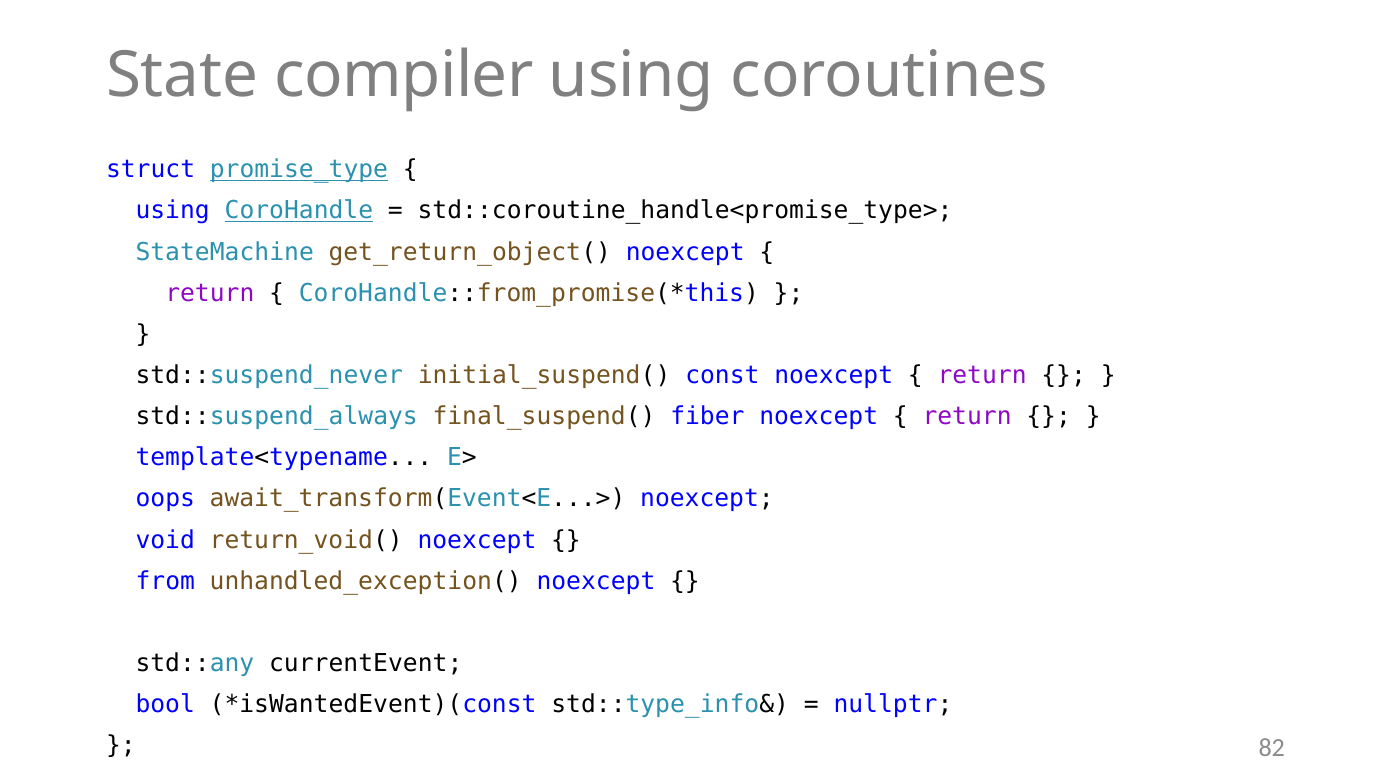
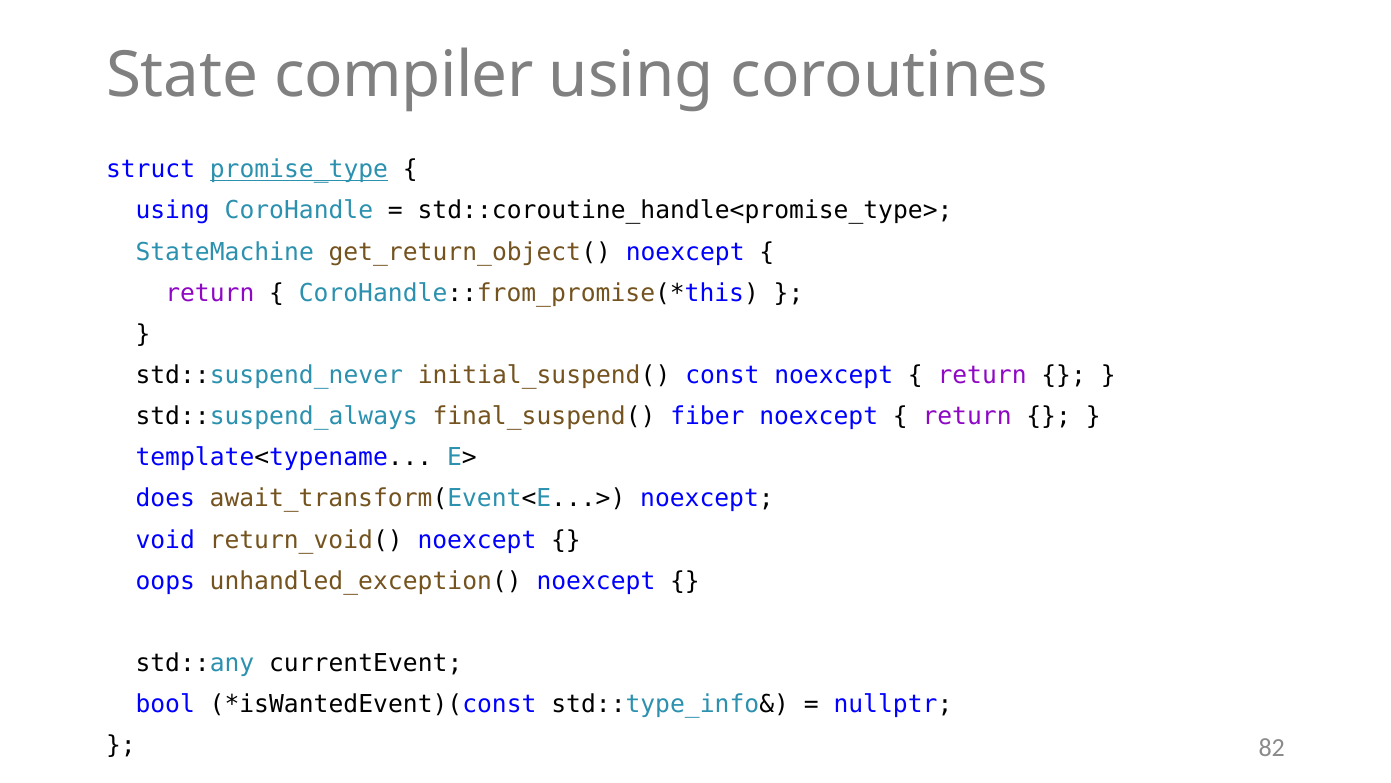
CoroHandle underline: present -> none
oops: oops -> does
from: from -> oops
